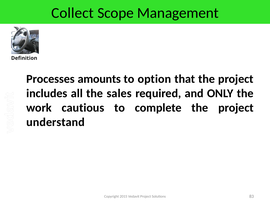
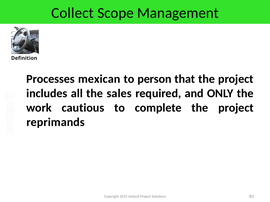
amounts: amounts -> mexican
option: option -> person
understand: understand -> reprimands
